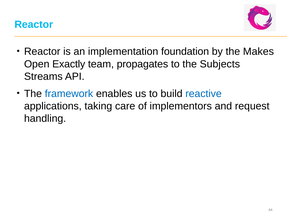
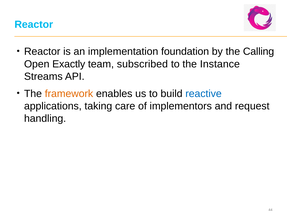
Makes: Makes -> Calling
propagates: propagates -> subscribed
Subjects: Subjects -> Instance
framework colour: blue -> orange
